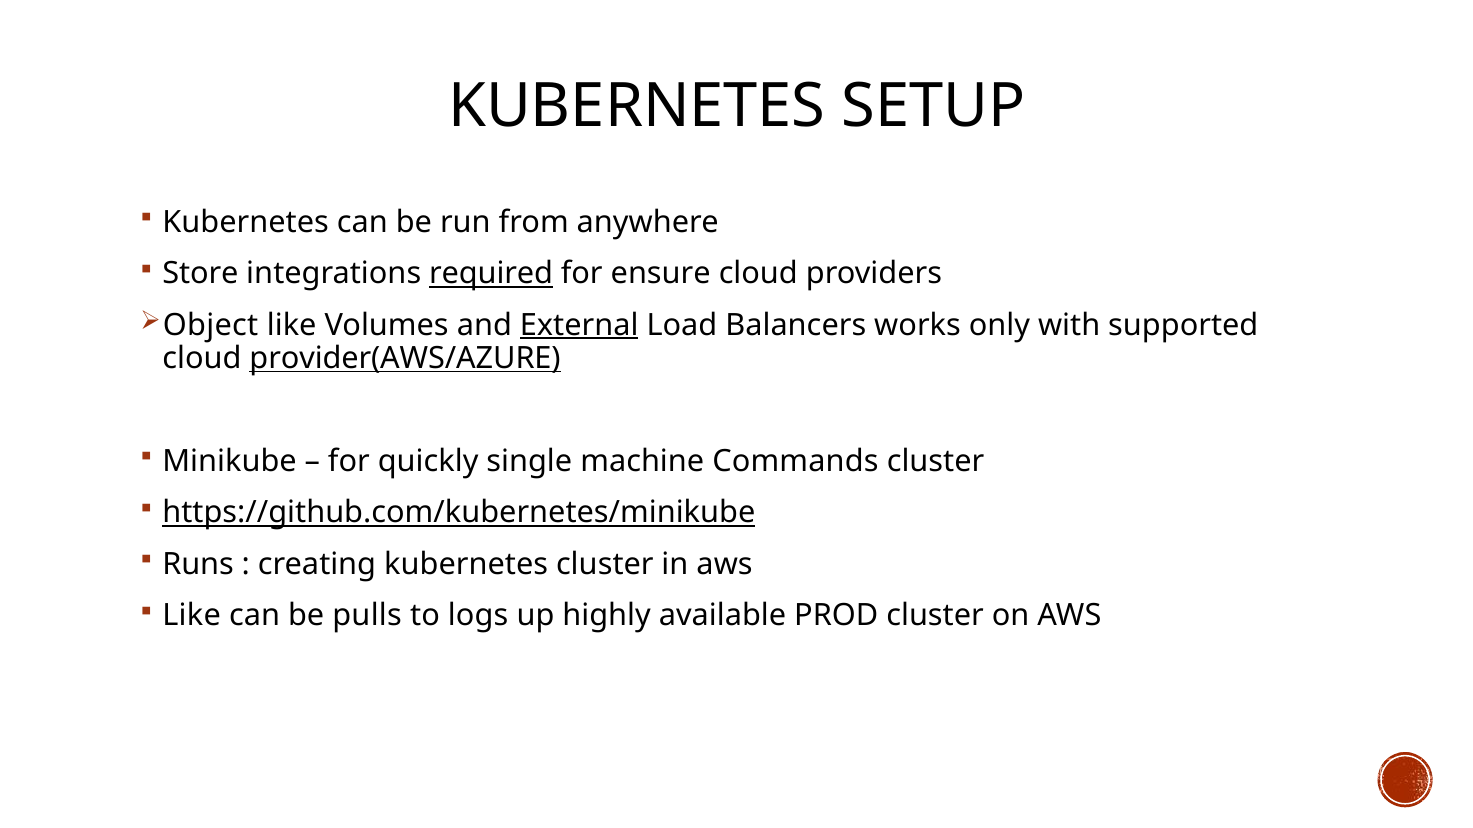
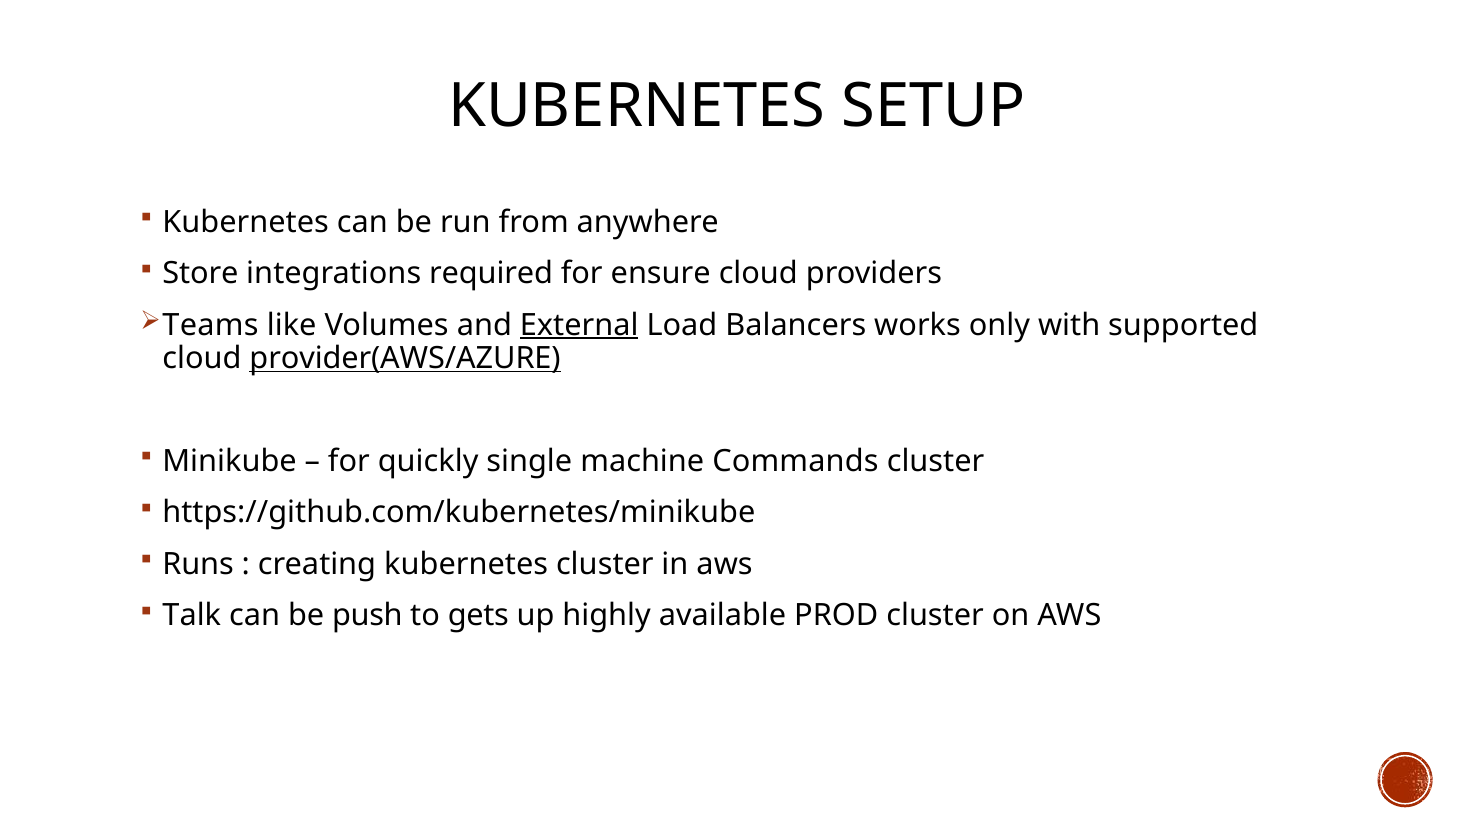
required underline: present -> none
Object: Object -> Teams
https://github.com/kubernetes/minikube underline: present -> none
Like at (192, 616): Like -> Talk
pulls: pulls -> push
logs: logs -> gets
